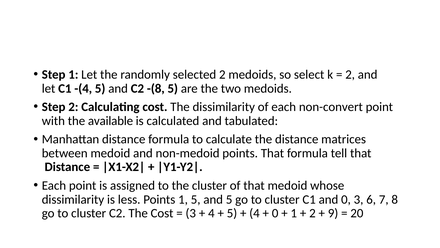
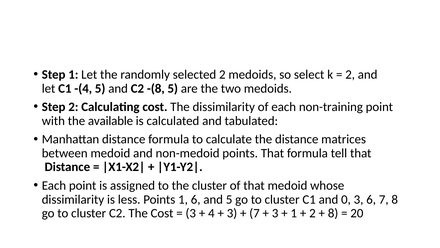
non-convert: non-convert -> non-training
1 5: 5 -> 6
5 at (232, 213): 5 -> 3
4 at (255, 213): 4 -> 7
0 at (275, 213): 0 -> 3
9 at (333, 213): 9 -> 8
